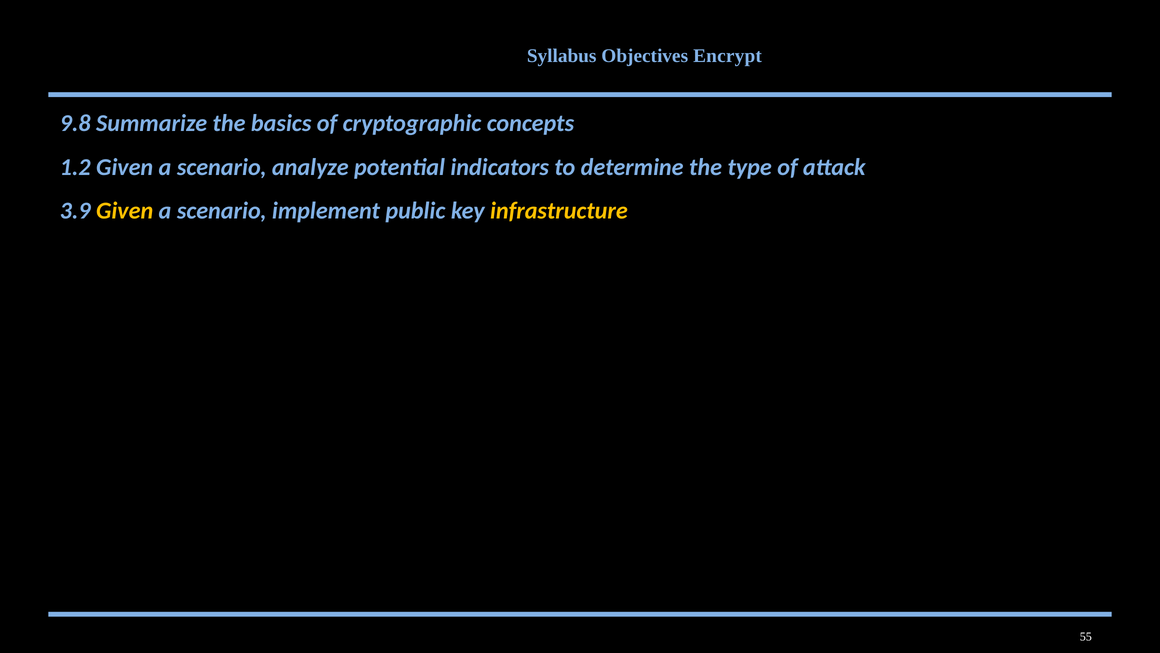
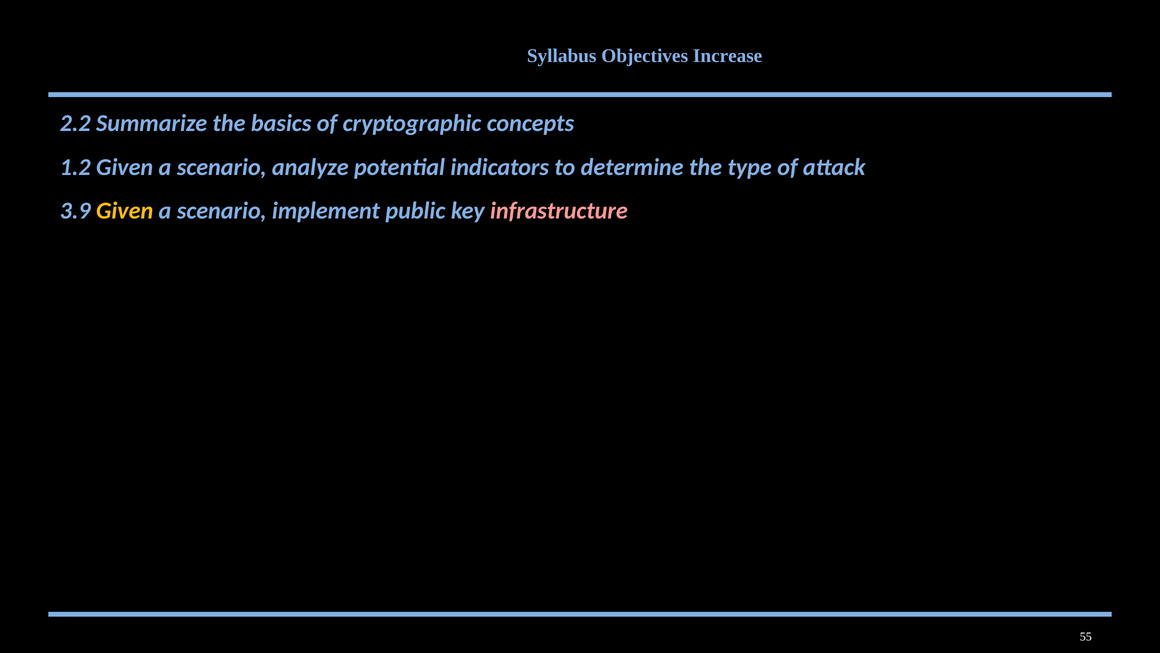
Encrypt: Encrypt -> Increase
9.8: 9.8 -> 2.2
infrastructure colour: yellow -> pink
